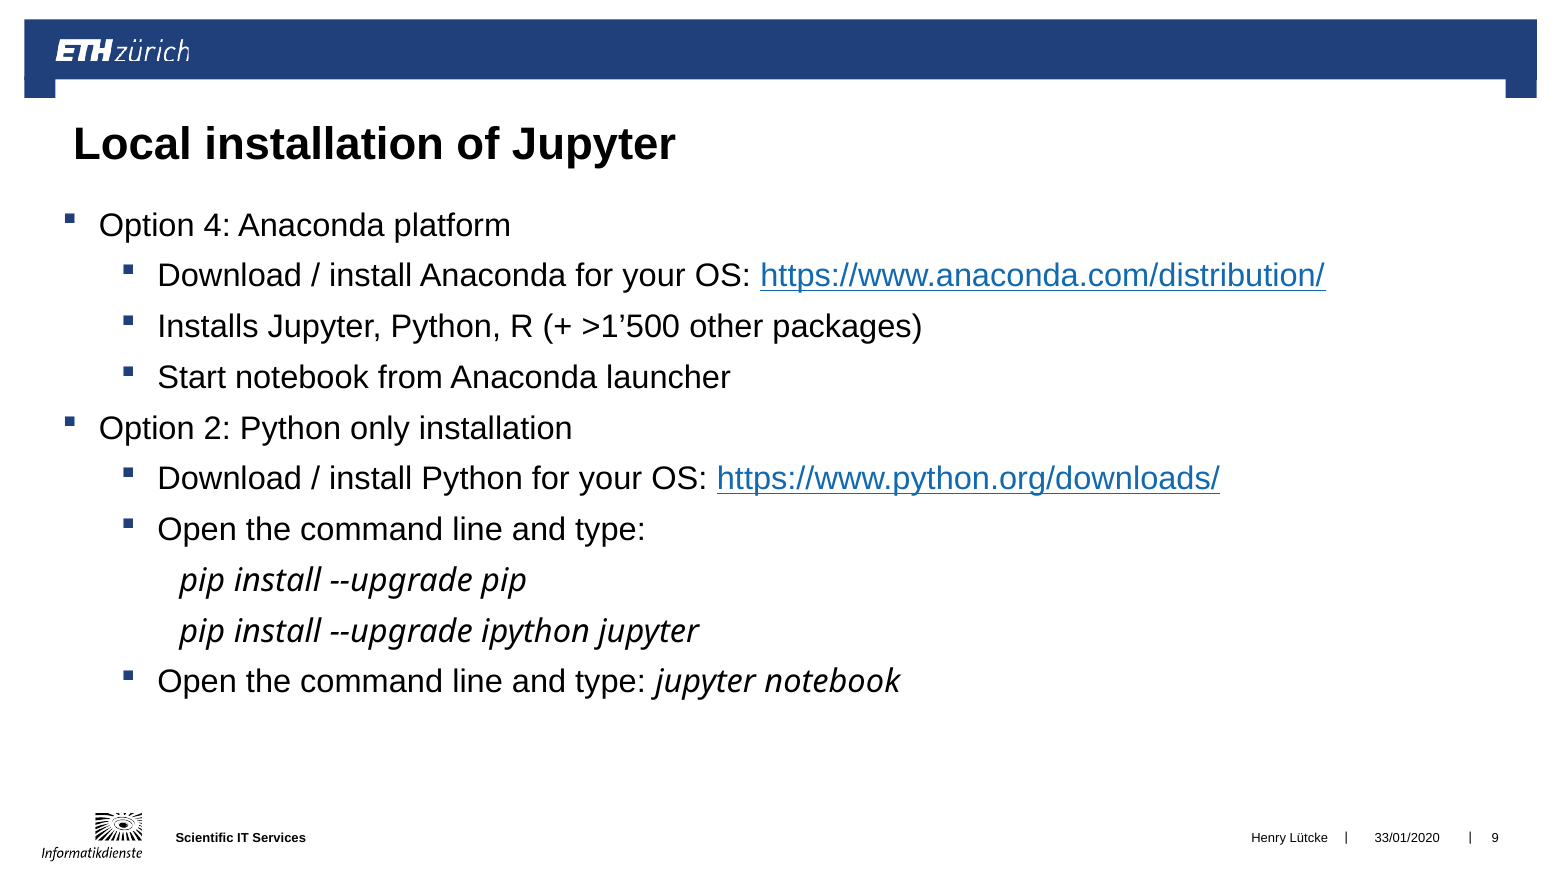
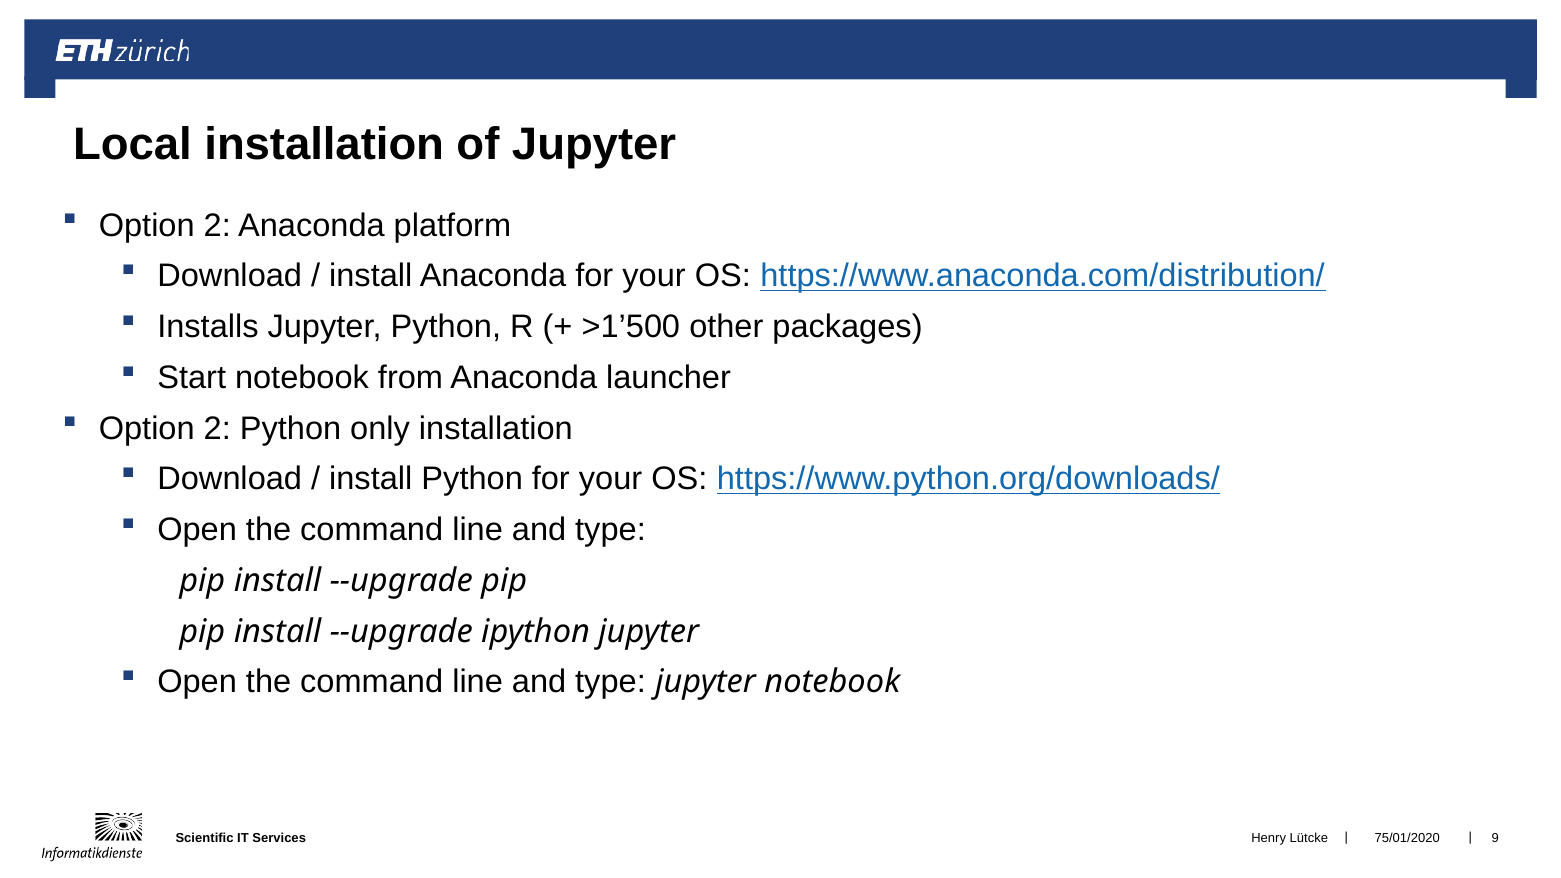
4 at (217, 225): 4 -> 2
33/01/2020: 33/01/2020 -> 75/01/2020
